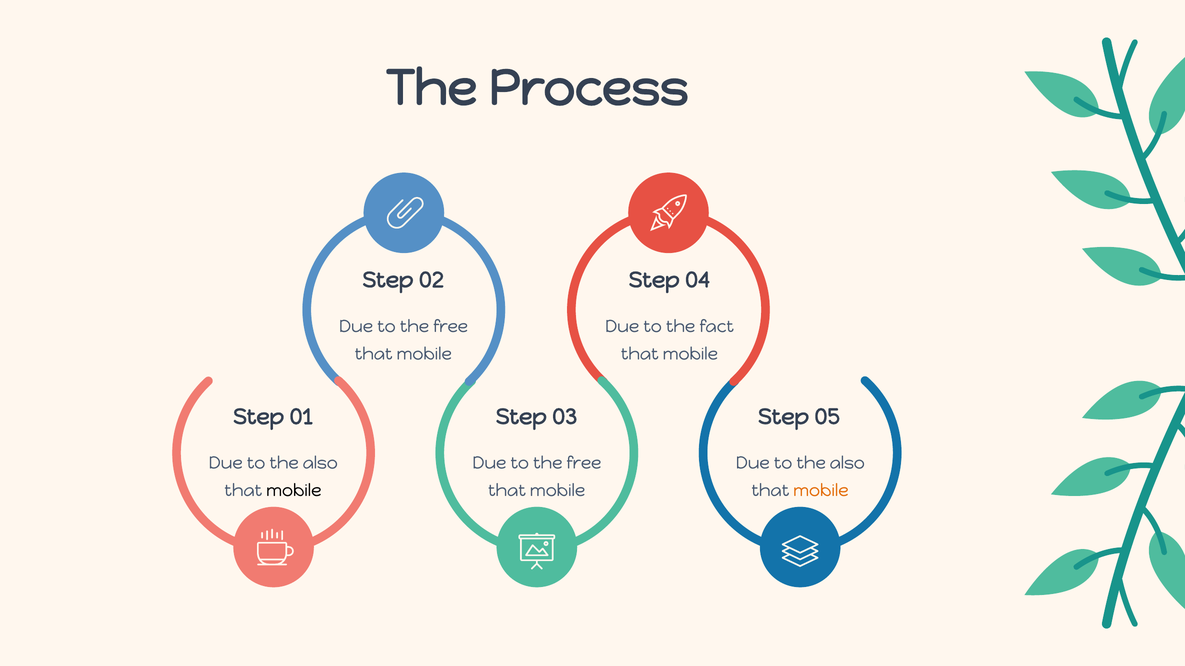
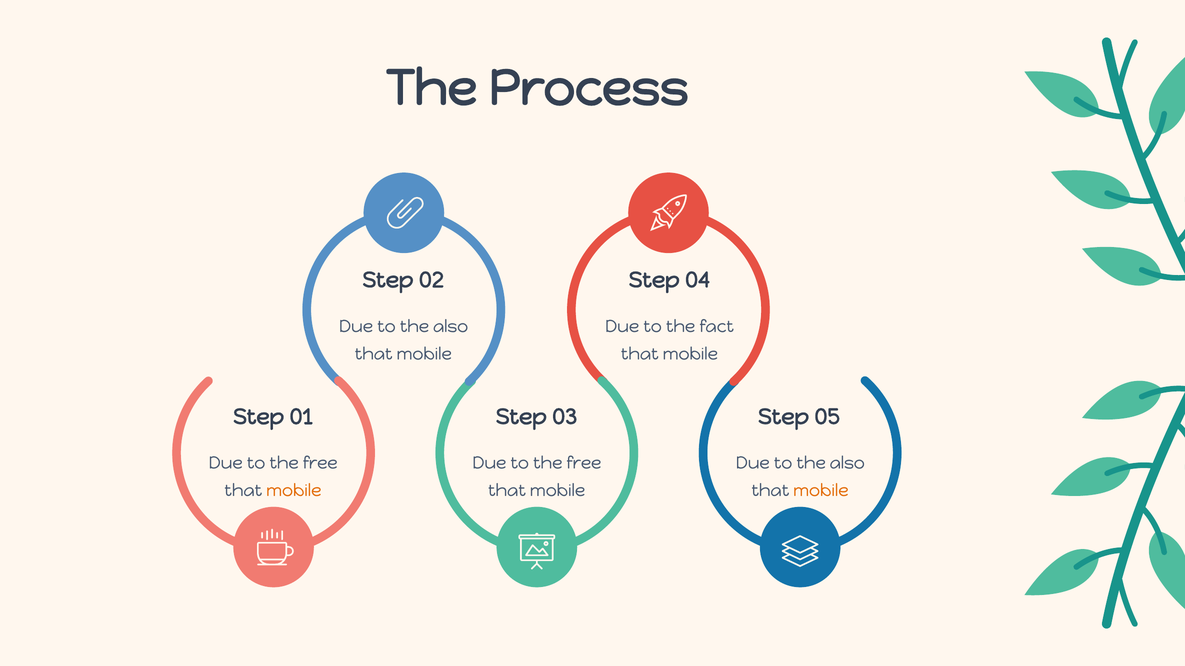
free at (451, 327): free -> also
also at (320, 464): also -> free
mobile at (294, 491) colour: black -> orange
